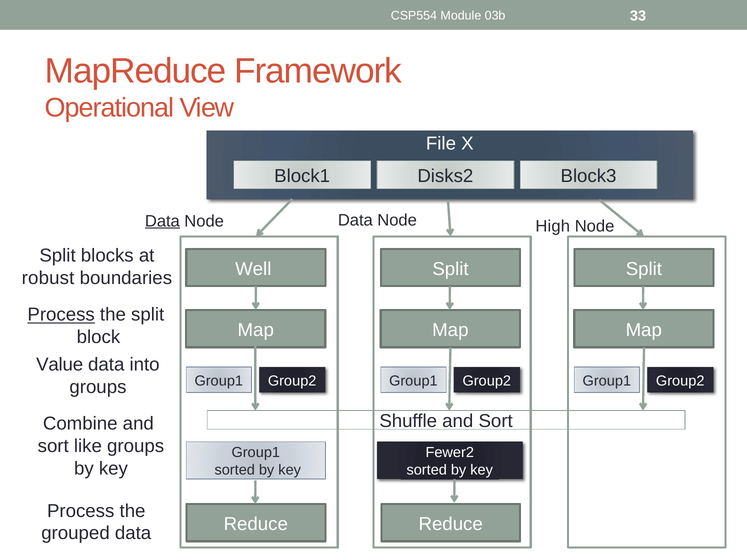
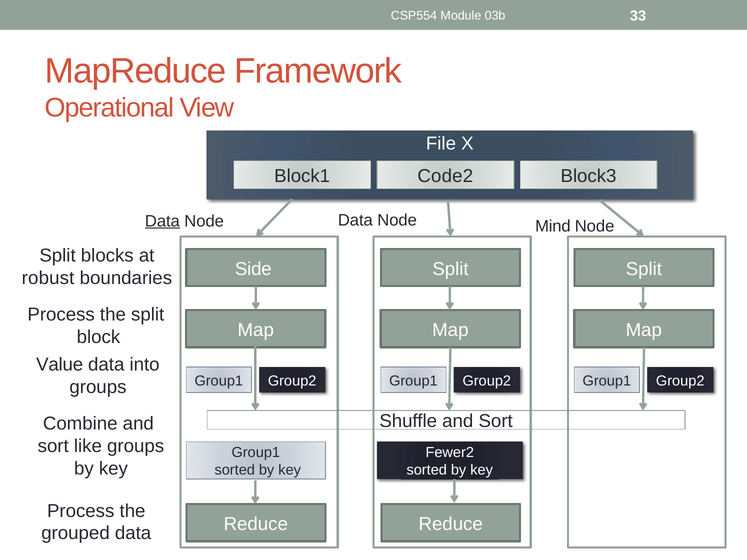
Disks2: Disks2 -> Code2
High: High -> Mind
Well: Well -> Side
Process at (61, 315) underline: present -> none
